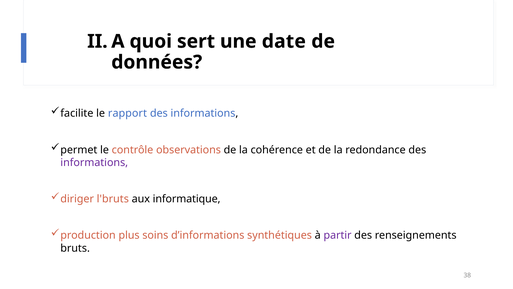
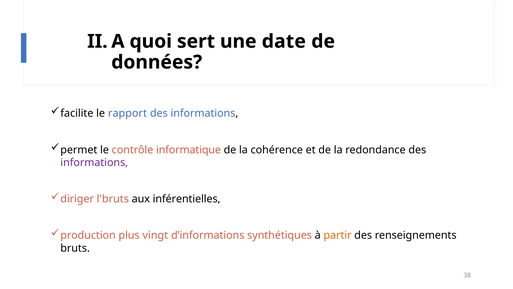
observations: observations -> informatique
informatique: informatique -> inférentielles
soins: soins -> vingt
partir colour: purple -> orange
